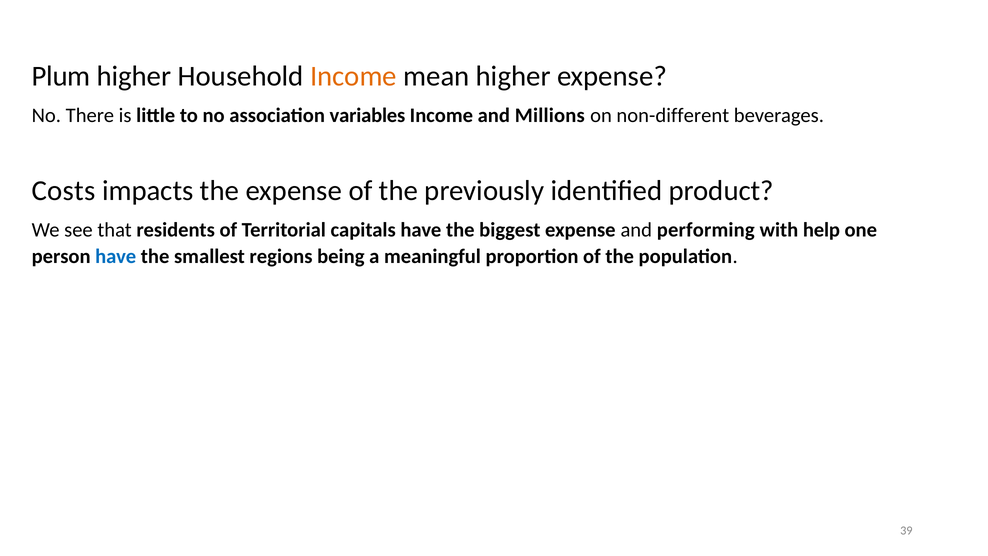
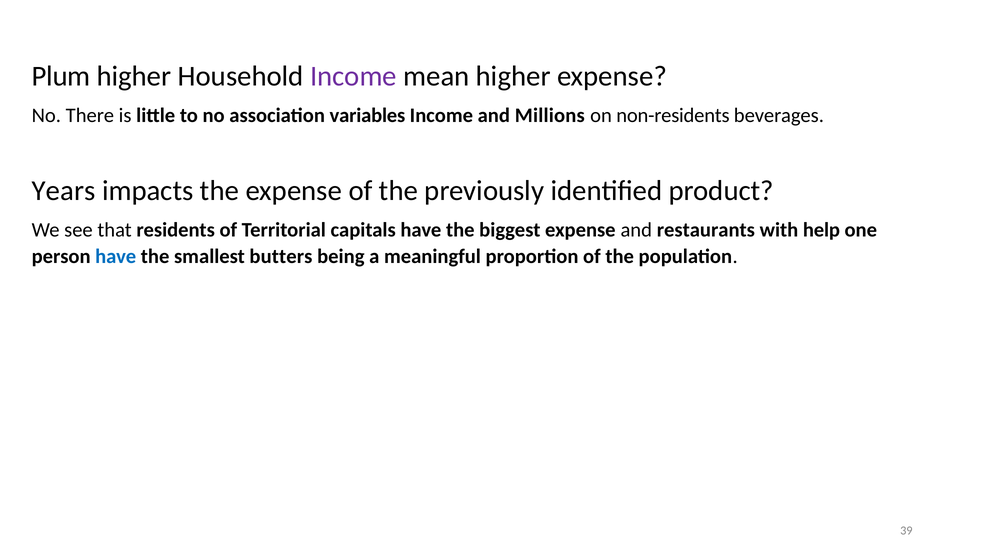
Income at (353, 76) colour: orange -> purple
non-different: non-different -> non-residents
Costs: Costs -> Years
performing: performing -> restaurants
regions: regions -> butters
